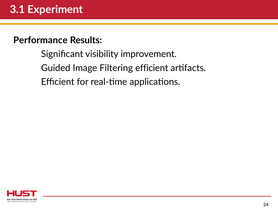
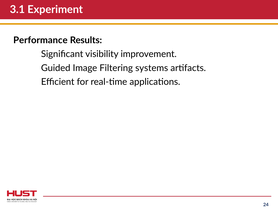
Filtering efficient: efficient -> systems
